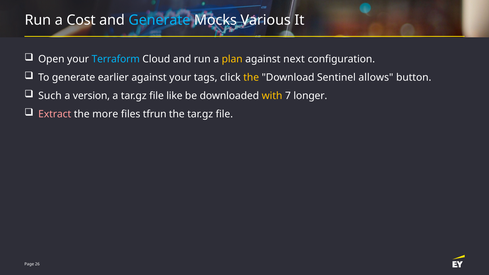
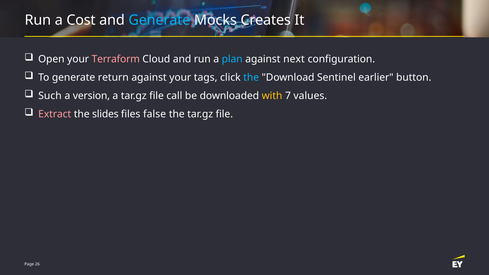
Various: Various -> Creates
Terraform colour: light blue -> pink
plan colour: yellow -> light blue
earlier: earlier -> return
the at (251, 77) colour: yellow -> light blue
allows: allows -> earlier
like: like -> call
longer: longer -> values
more: more -> slides
tfrun: tfrun -> false
